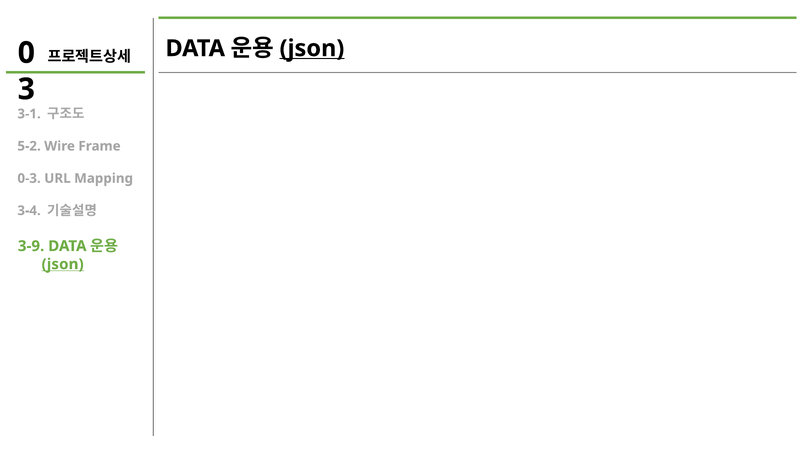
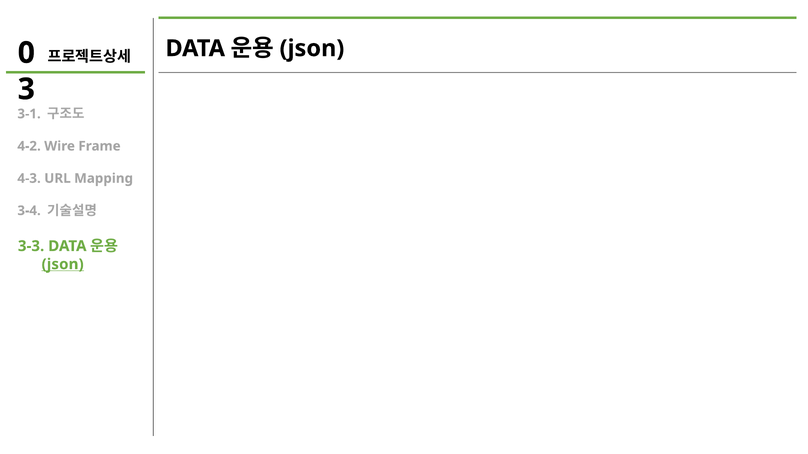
json at (312, 48) underline: present -> none
5-2: 5-2 -> 4-2
0-3: 0-3 -> 4-3
3-9: 3-9 -> 3-3
